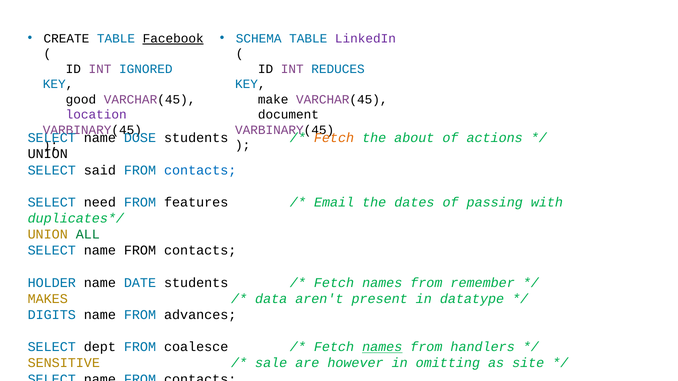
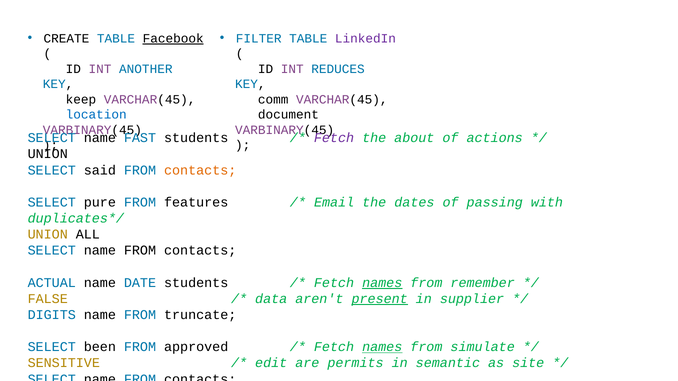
SCHEMA: SCHEMA -> FILTER
IGNORED: IGNORED -> ANOTHER
good: good -> keep
make: make -> comm
location colour: purple -> blue
DOSE: DOSE -> FAST
Fetch at (334, 138) colour: orange -> purple
contacts at (200, 170) colour: blue -> orange
need: need -> pure
ALL colour: green -> black
HOLDER: HOLDER -> ACTUAL
names at (382, 283) underline: none -> present
MAKES: MAKES -> FALSE
present underline: none -> present
datatype: datatype -> supplier
advances: advances -> truncate
dept: dept -> been
coalesce: coalesce -> approved
handlers: handlers -> simulate
sale: sale -> edit
however: however -> permits
omitting: omitting -> semantic
